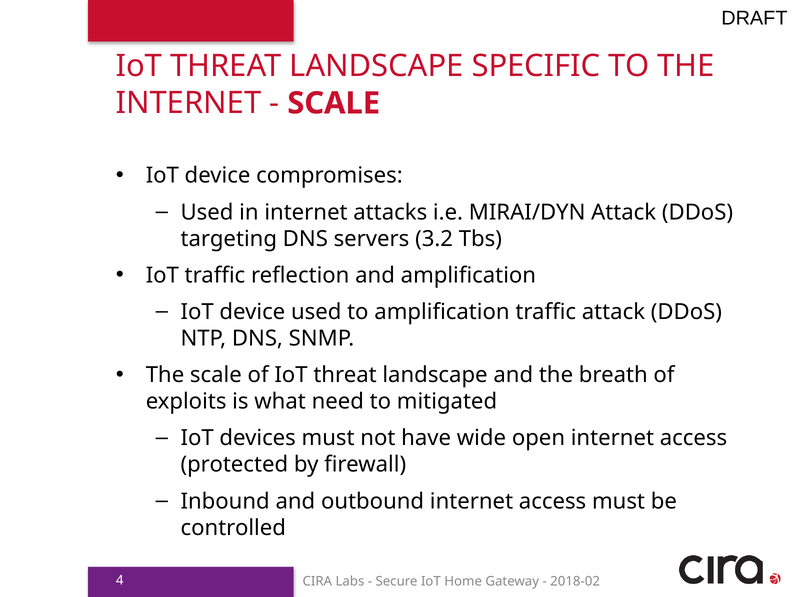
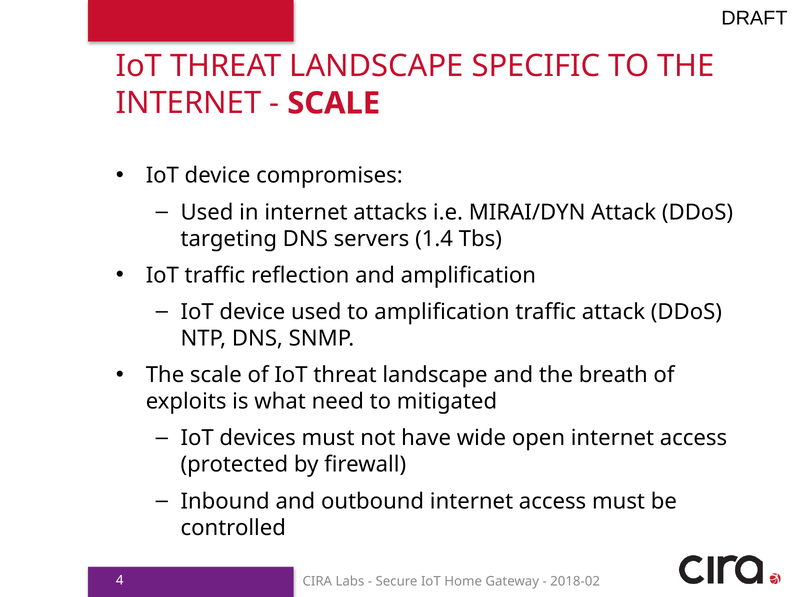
3.2: 3.2 -> 1.4
